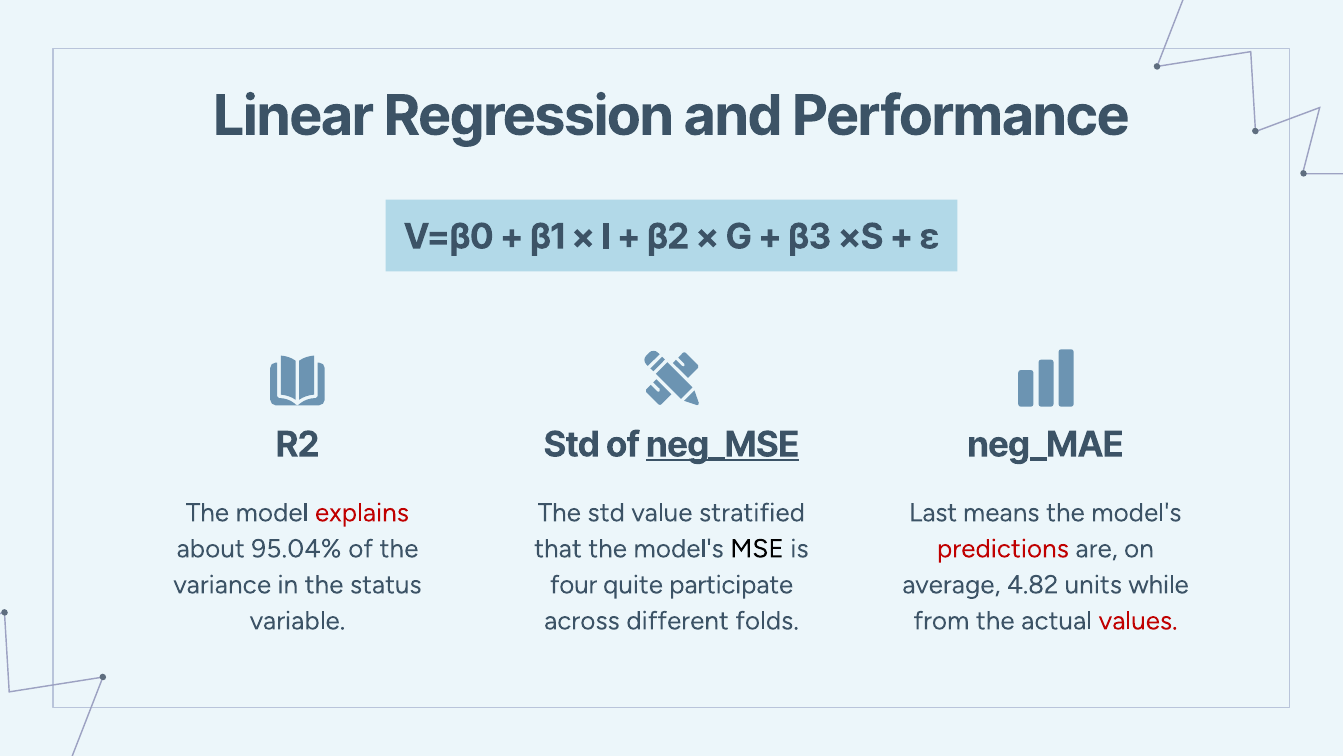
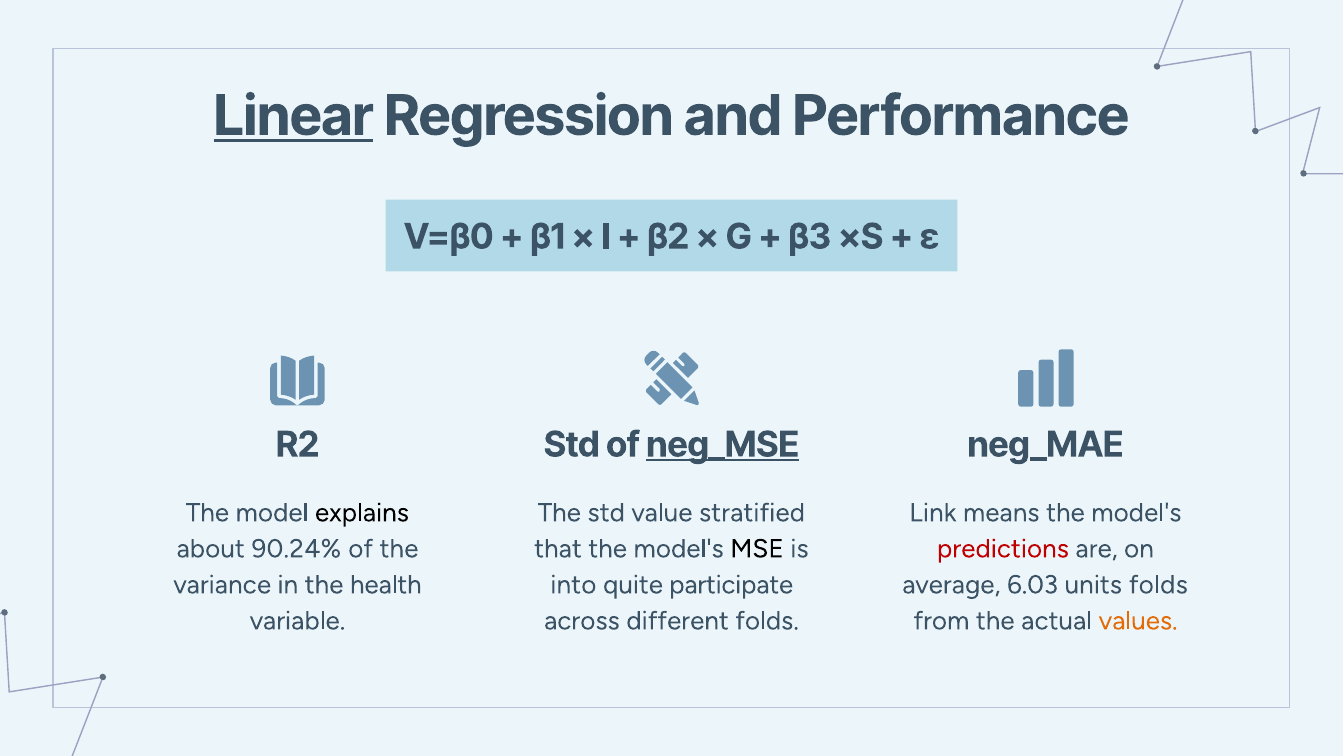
Linear underline: none -> present
explains colour: red -> black
Last: Last -> Link
95.04%: 95.04% -> 90.24%
status: status -> health
four: four -> into
4.82: 4.82 -> 6.03
units while: while -> folds
values colour: red -> orange
